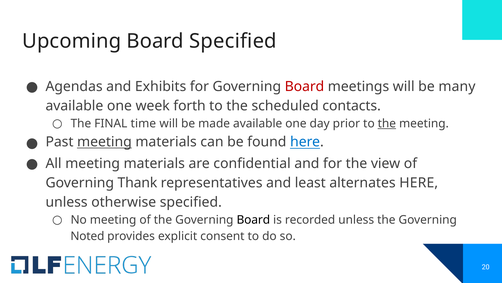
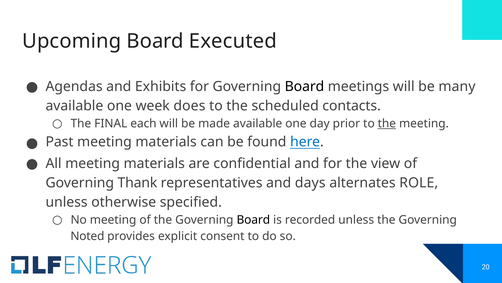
Board Specified: Specified -> Executed
Board at (304, 86) colour: red -> black
forth: forth -> does
time: time -> each
meeting at (104, 142) underline: present -> none
least: least -> days
alternates HERE: HERE -> ROLE
